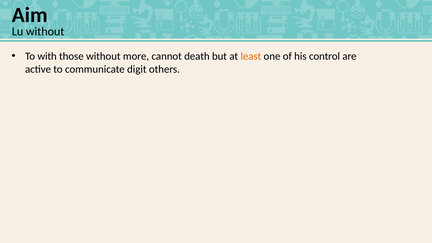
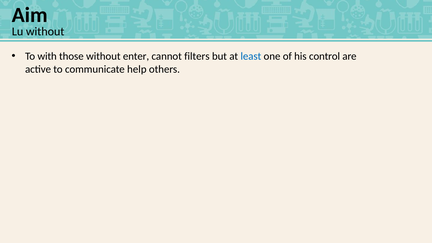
more: more -> enter
death: death -> filters
least colour: orange -> blue
digit: digit -> help
